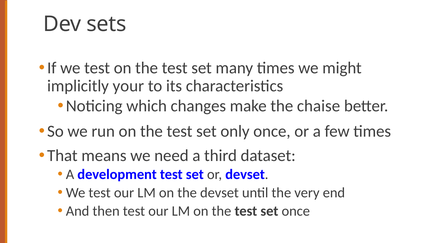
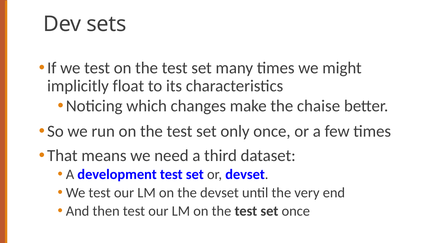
your: your -> float
